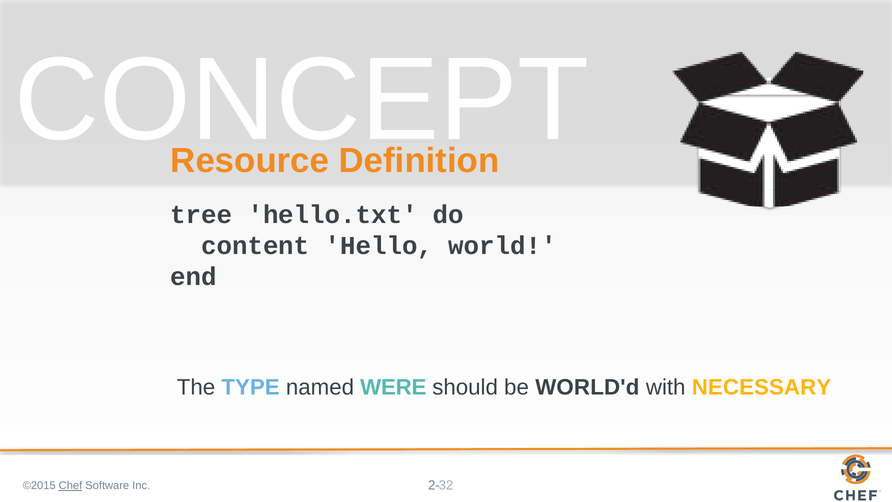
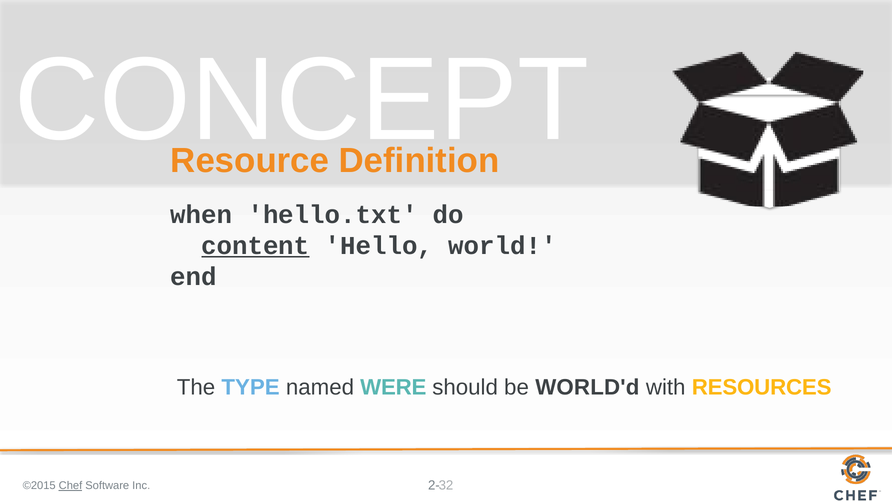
tree: tree -> when
content underline: none -> present
NECESSARY: NECESSARY -> RESOURCES
